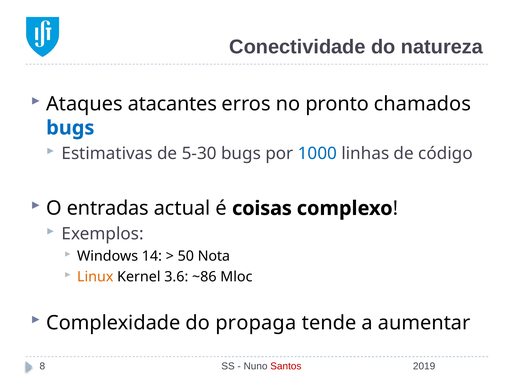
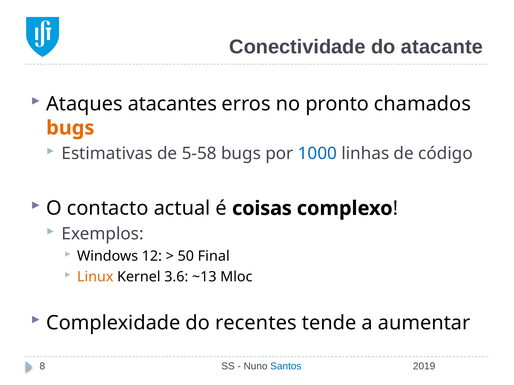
natureza: natureza -> atacante
bugs at (70, 128) colour: blue -> orange
5-30: 5-30 -> 5-58
entradas: entradas -> contacto
14: 14 -> 12
Nota: Nota -> Final
~86: ~86 -> ~13
propaga: propaga -> recentes
Santos colour: red -> blue
